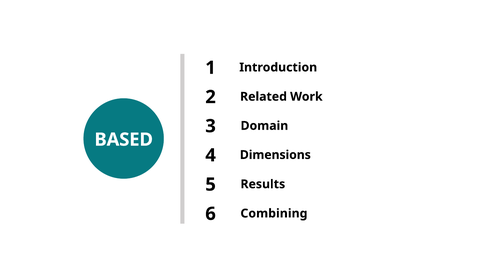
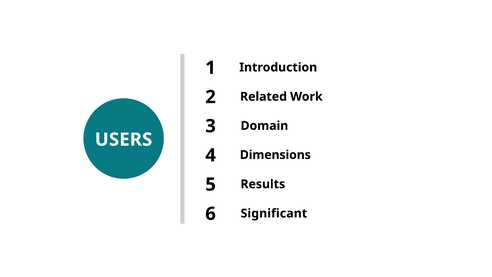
BASED: BASED -> USERS
Combining: Combining -> Significant
